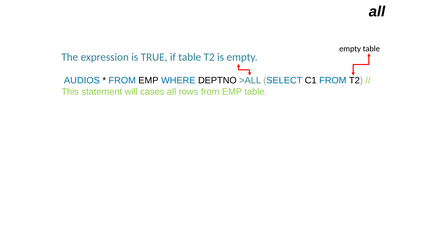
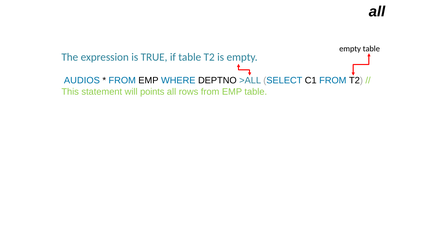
cases: cases -> points
